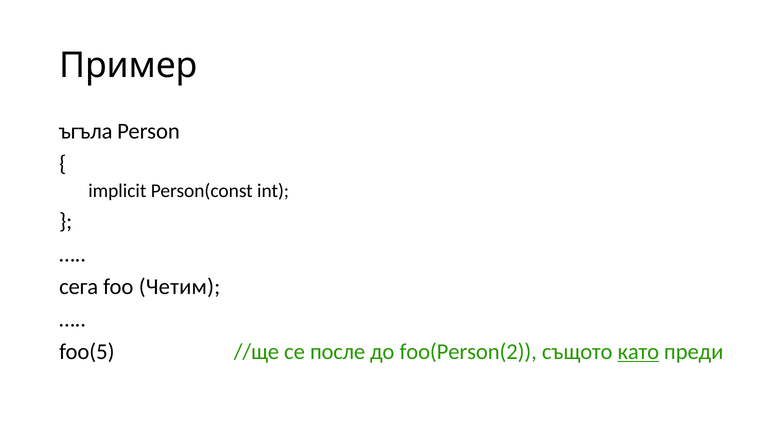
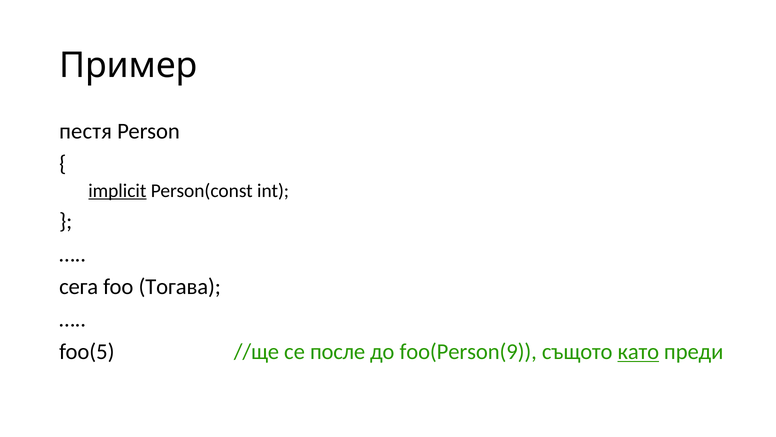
ъгъла: ъгъла -> пестя
implicit underline: none -> present
Четим: Четим -> Тогава
foo(Person(2: foo(Person(2 -> foo(Person(9
